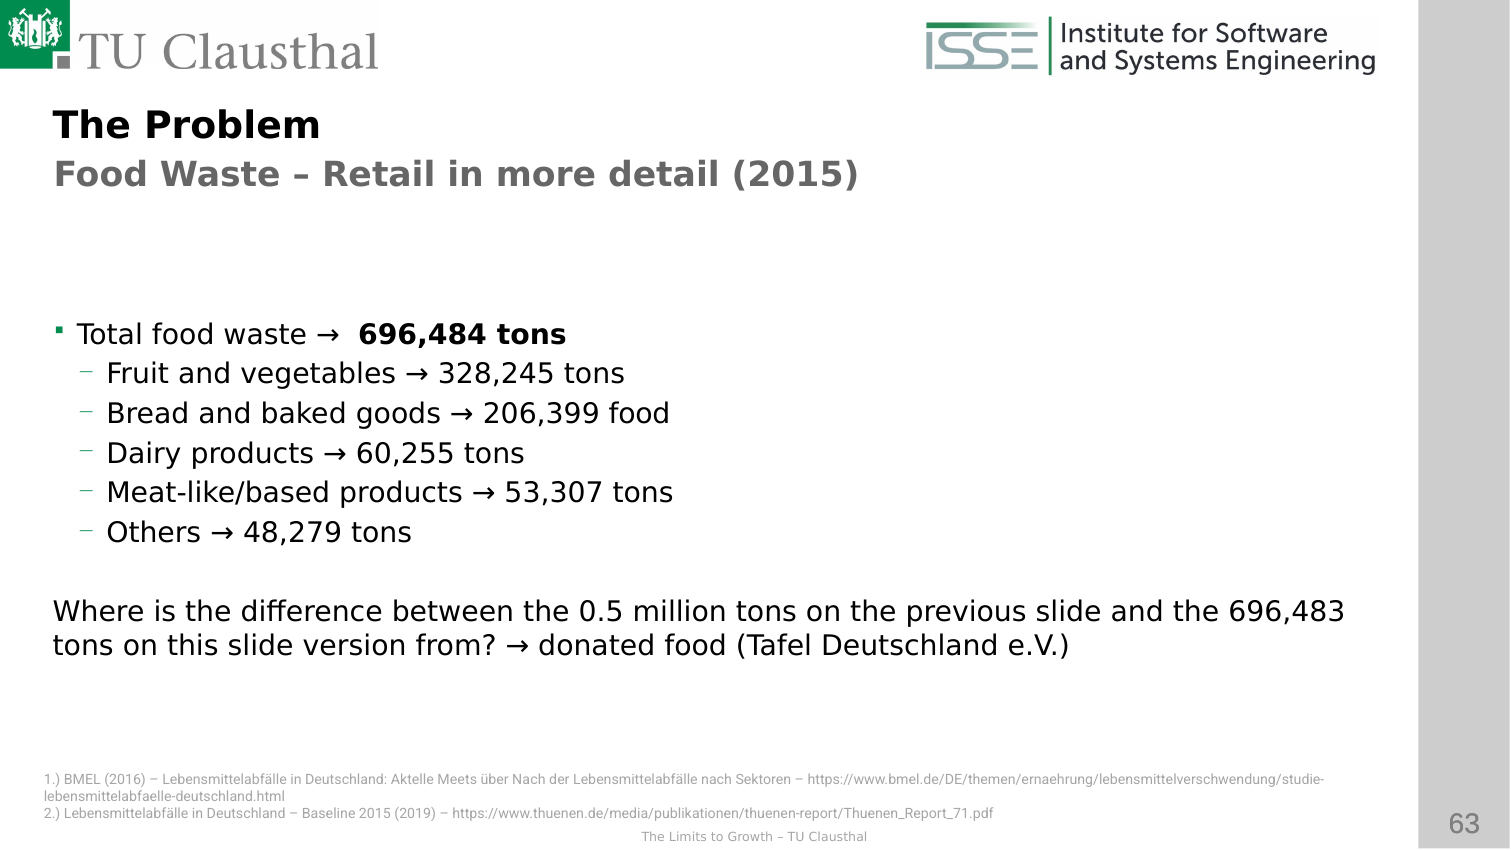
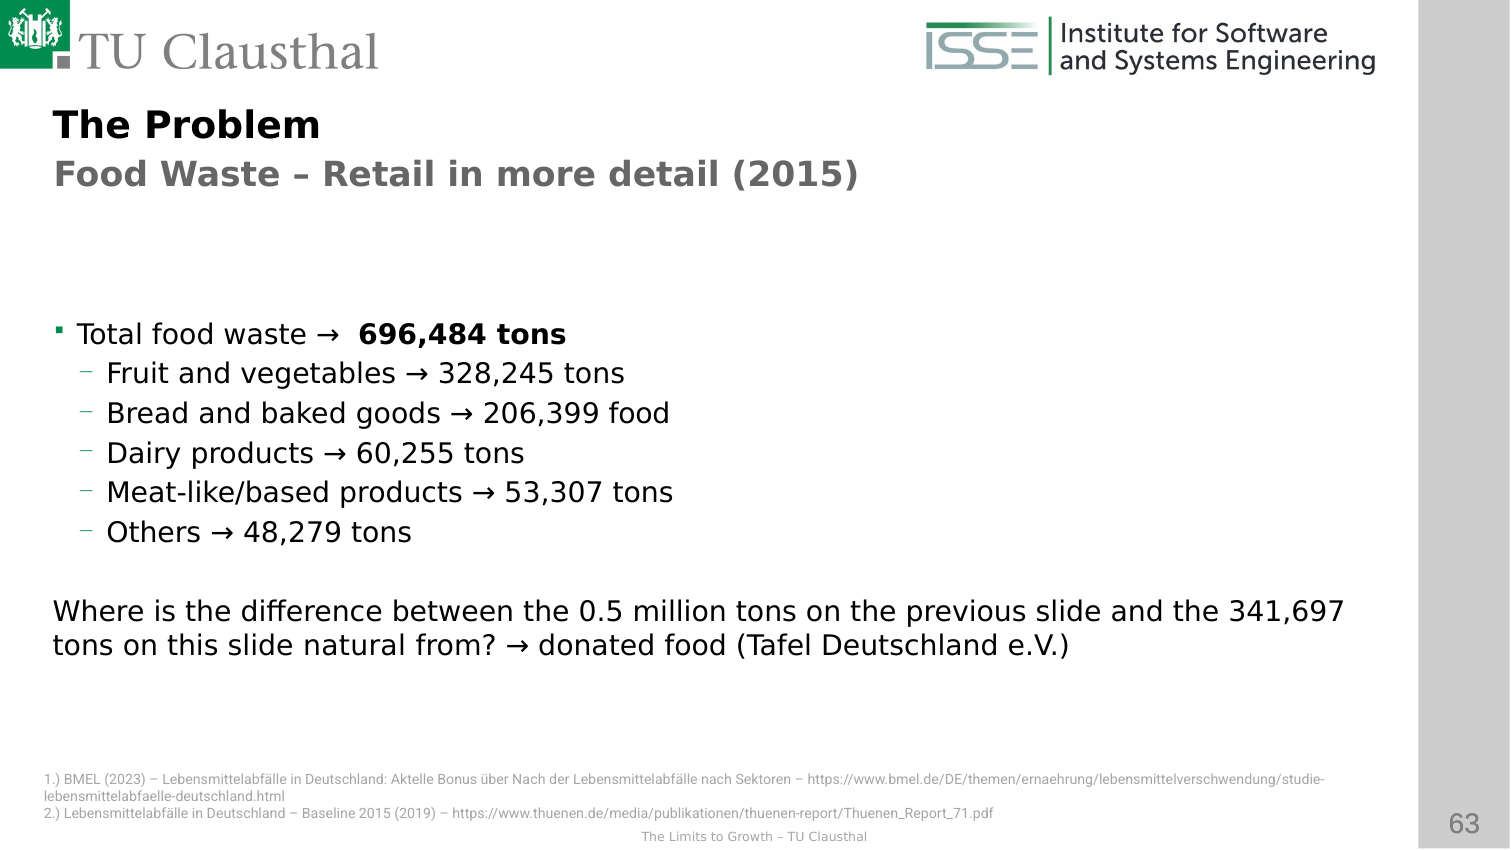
696,483: 696,483 -> 341,697
version: version -> natural
2016: 2016 -> 2023
Meets: Meets -> Bonus
